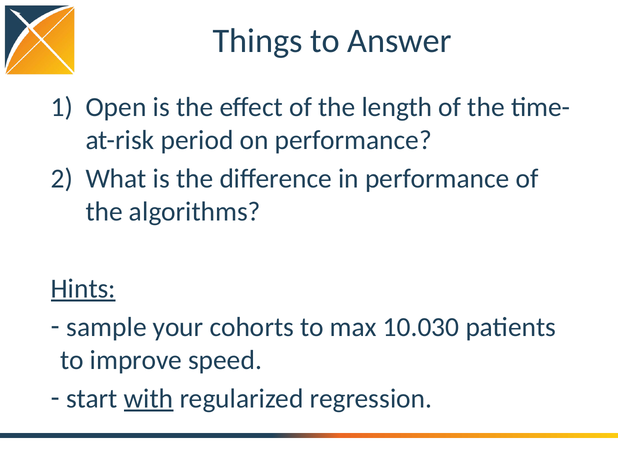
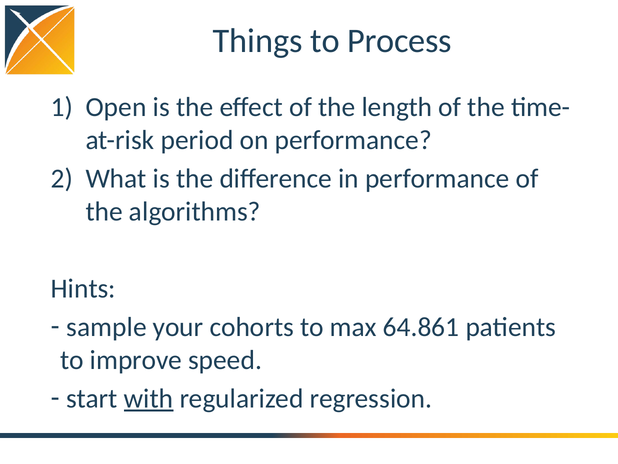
Answer: Answer -> Process
Hints underline: present -> none
10.030: 10.030 -> 64.861
